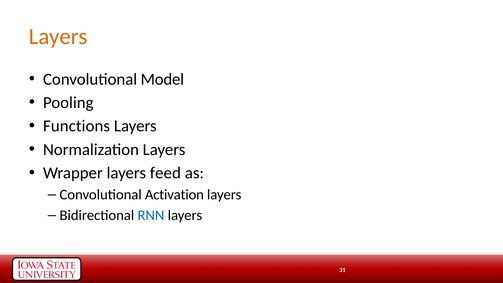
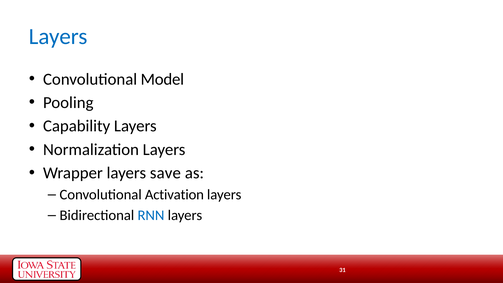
Layers at (58, 37) colour: orange -> blue
Functions: Functions -> Capability
feed: feed -> save
